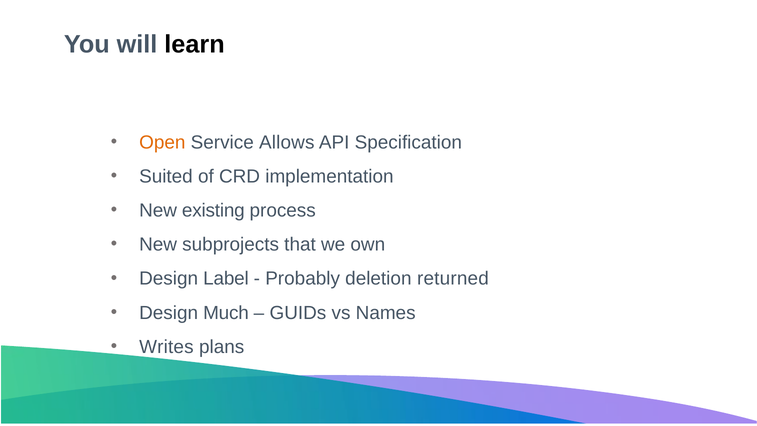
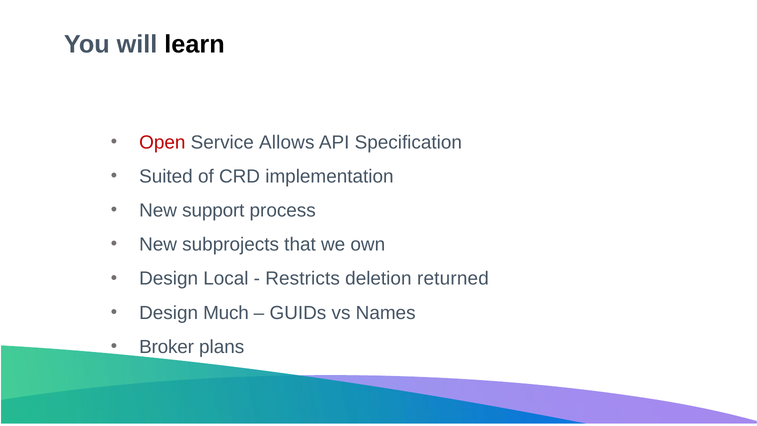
Open colour: orange -> red
existing: existing -> support
Label: Label -> Local
Probably: Probably -> Restricts
Writes: Writes -> Broker
